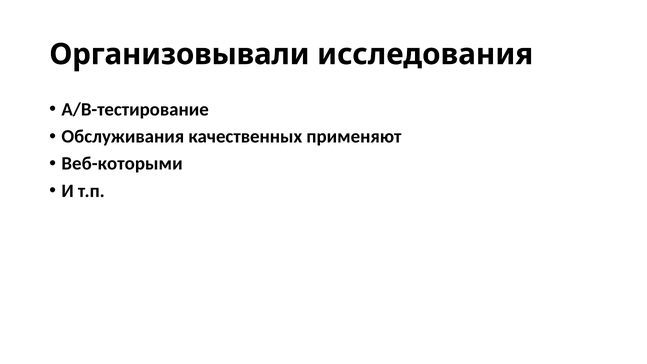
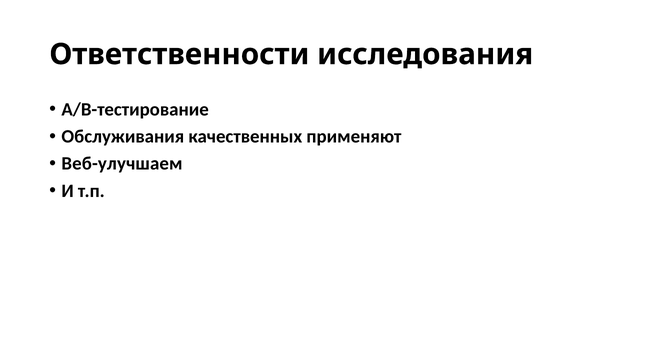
Организовывали: Организовывали -> Ответственности
Веб-которыми: Веб-которыми -> Веб-улучшаем
